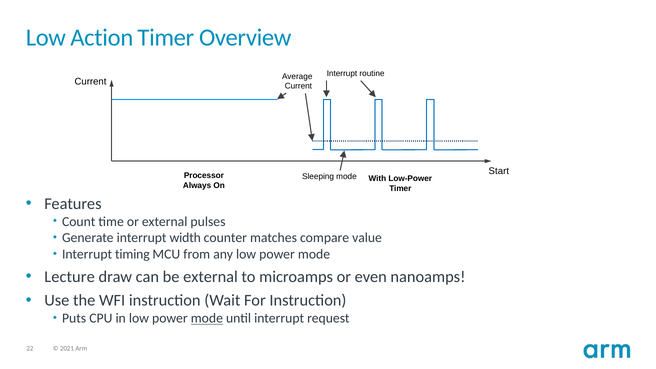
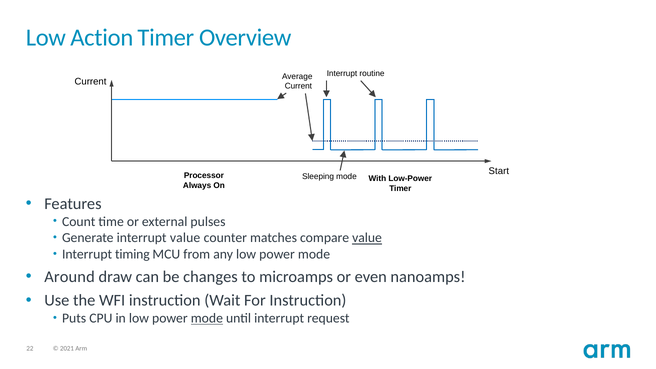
interrupt width: width -> value
value at (367, 238) underline: none -> present
Lecture: Lecture -> Around
be external: external -> changes
